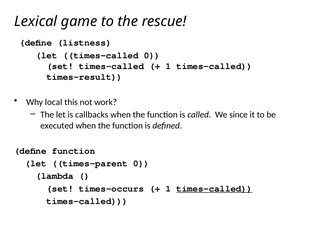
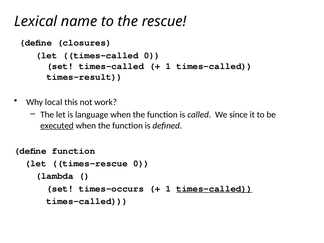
game: game -> name
listness: listness -> closures
callbacks: callbacks -> language
executed underline: none -> present
times-parent: times-parent -> times-rescue
